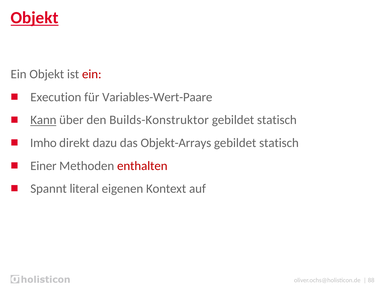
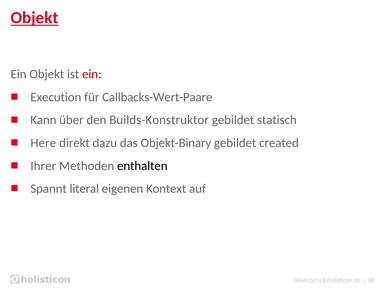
Variables-Wert-Paare: Variables-Wert-Paare -> Callbacks-Wert-Paare
Kann underline: present -> none
Imho: Imho -> Here
Objekt-Arrays: Objekt-Arrays -> Objekt-Binary
statisch at (279, 143): statisch -> created
Einer: Einer -> Ihrer
enthalten colour: red -> black
